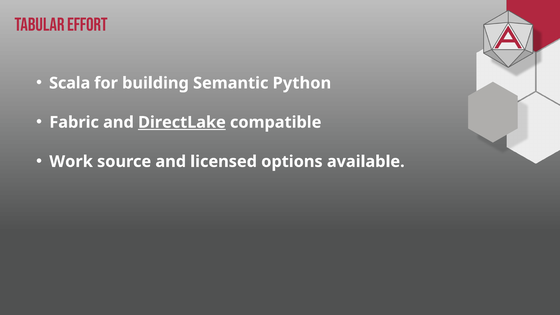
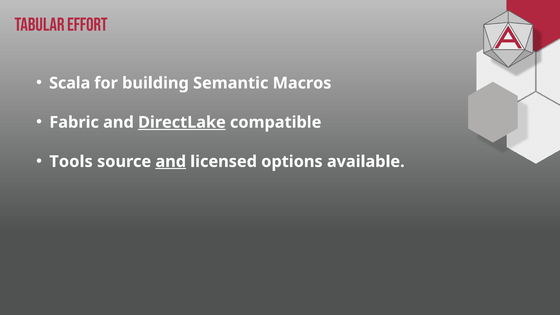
Python: Python -> Macros
Work: Work -> Tools
and at (171, 162) underline: none -> present
